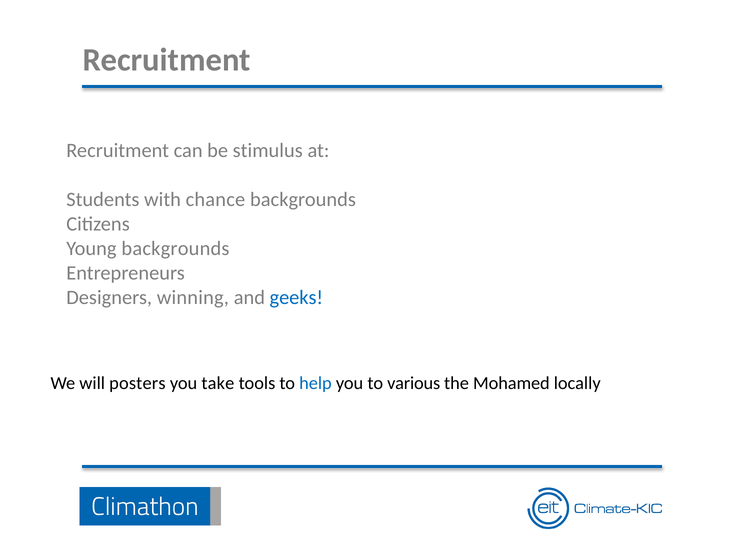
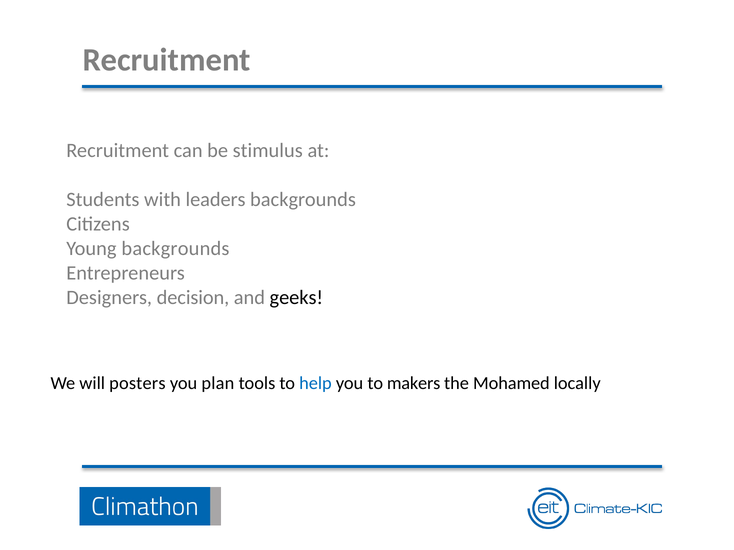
chance: chance -> leaders
winning: winning -> decision
geeks colour: blue -> black
take: take -> plan
various: various -> makers
